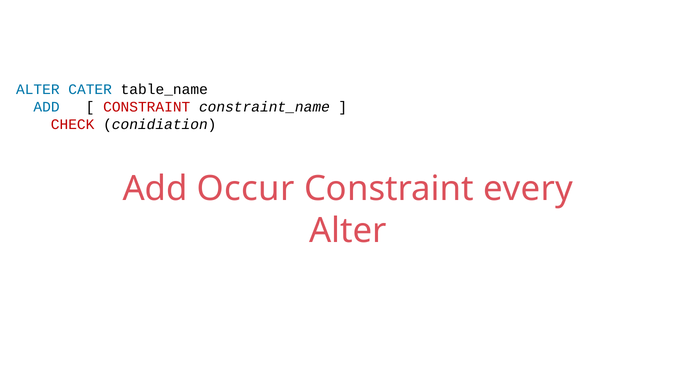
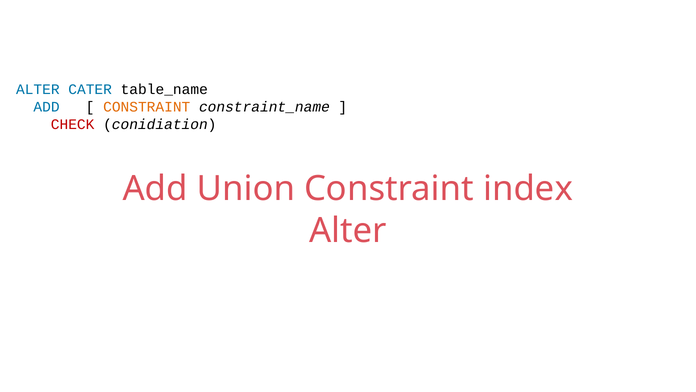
CONSTRAINT at (147, 107) colour: red -> orange
Occur: Occur -> Union
every: every -> index
